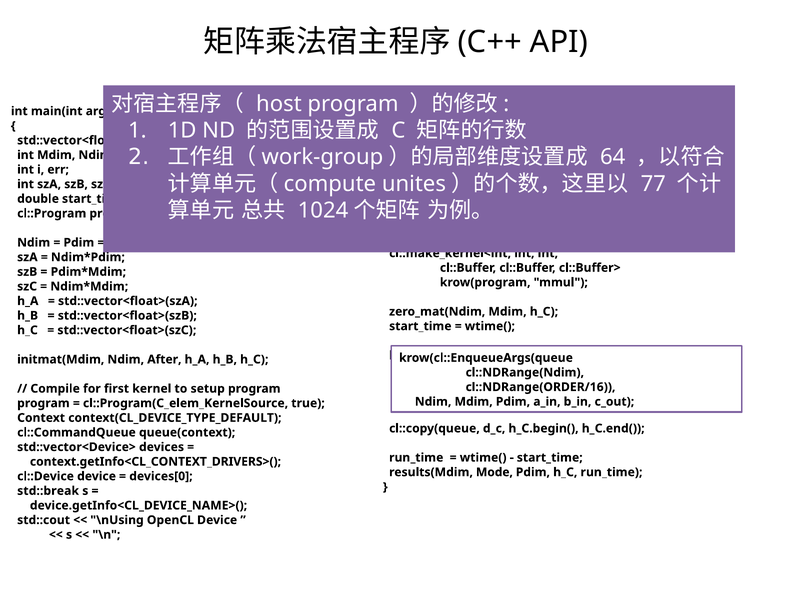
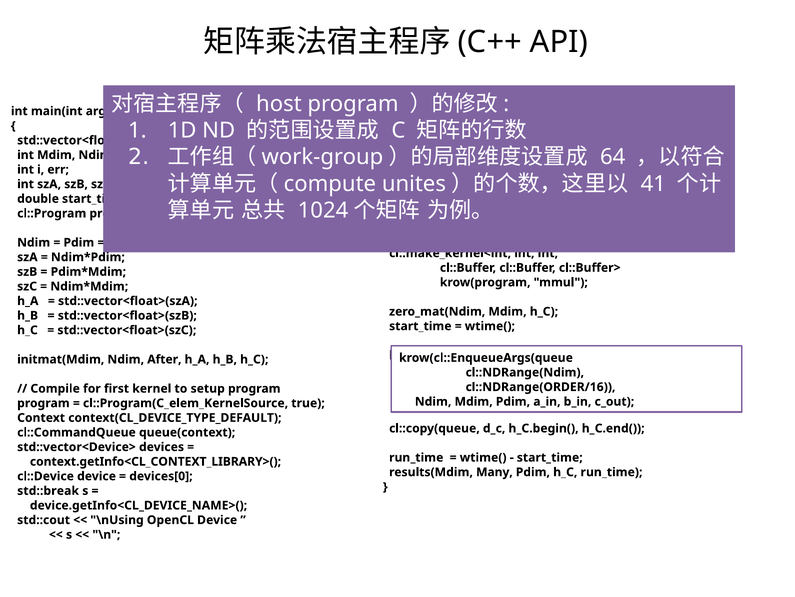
77: 77 -> 41
context.getInfo<CL_CONTEXT_DRIVERS>(: context.getInfo<CL_CONTEXT_DRIVERS>( -> context.getInfo<CL_CONTEXT_LIBRARY>(
Mode: Mode -> Many
